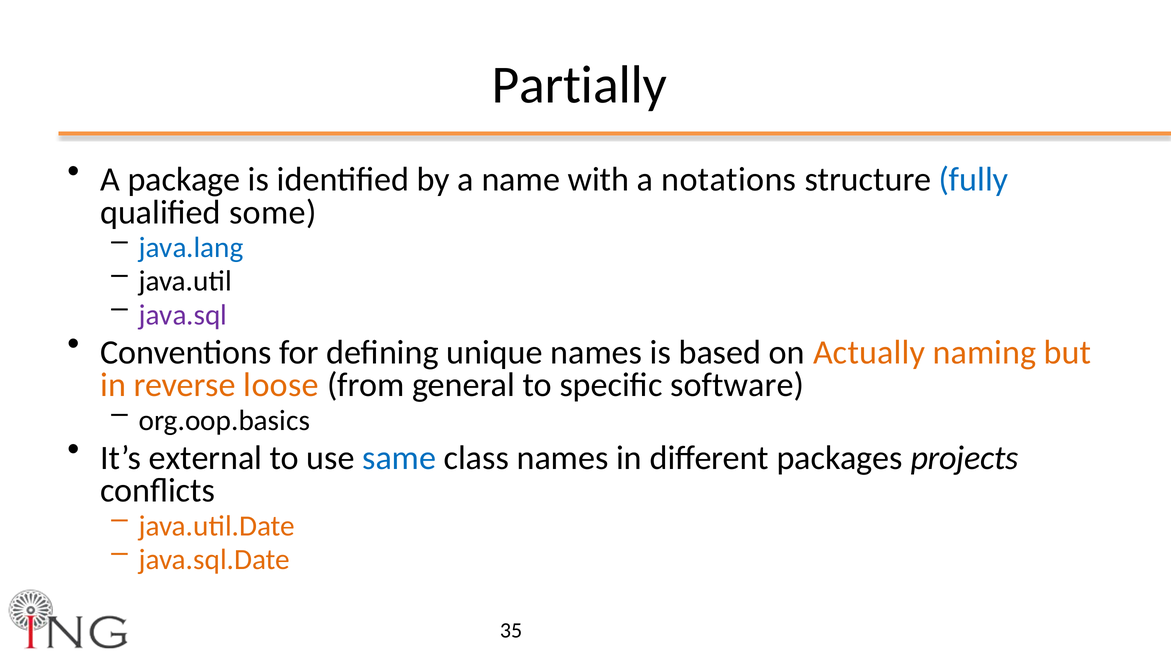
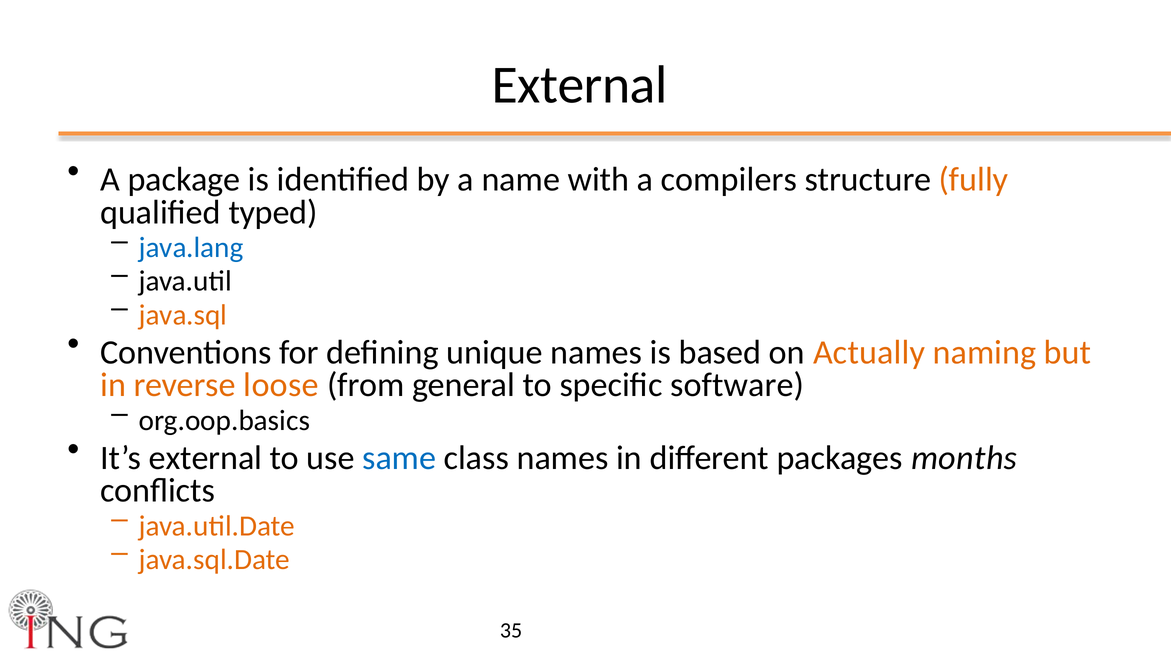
Partially at (579, 85): Partially -> External
notations: notations -> compilers
fully colour: blue -> orange
some: some -> typed
java.sql colour: purple -> orange
projects: projects -> months
